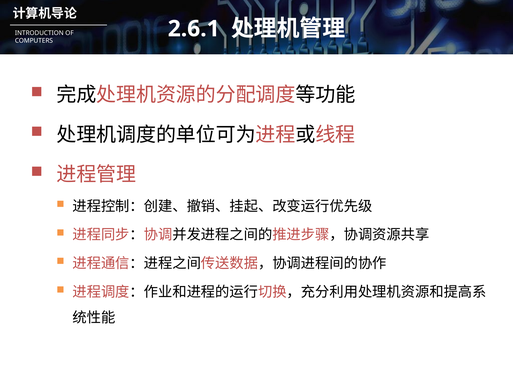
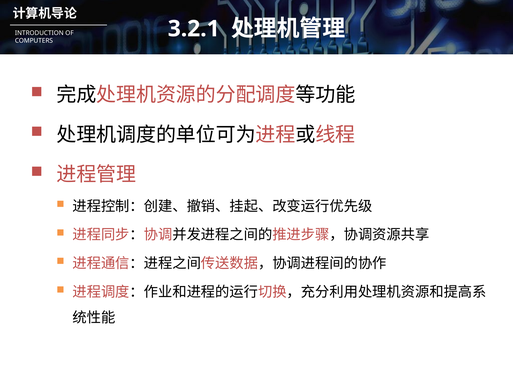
2.6.1: 2.6.1 -> 3.2.1
